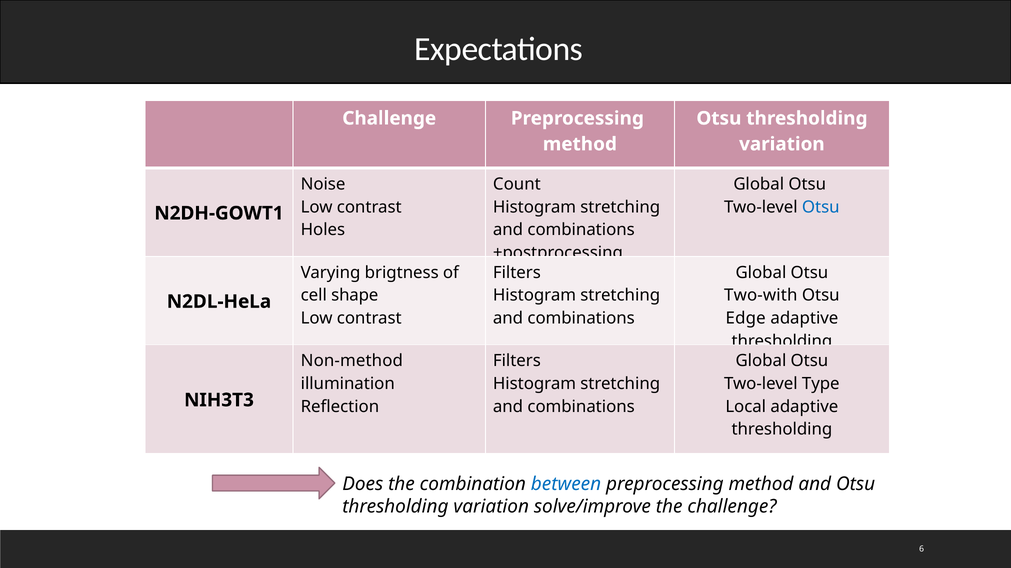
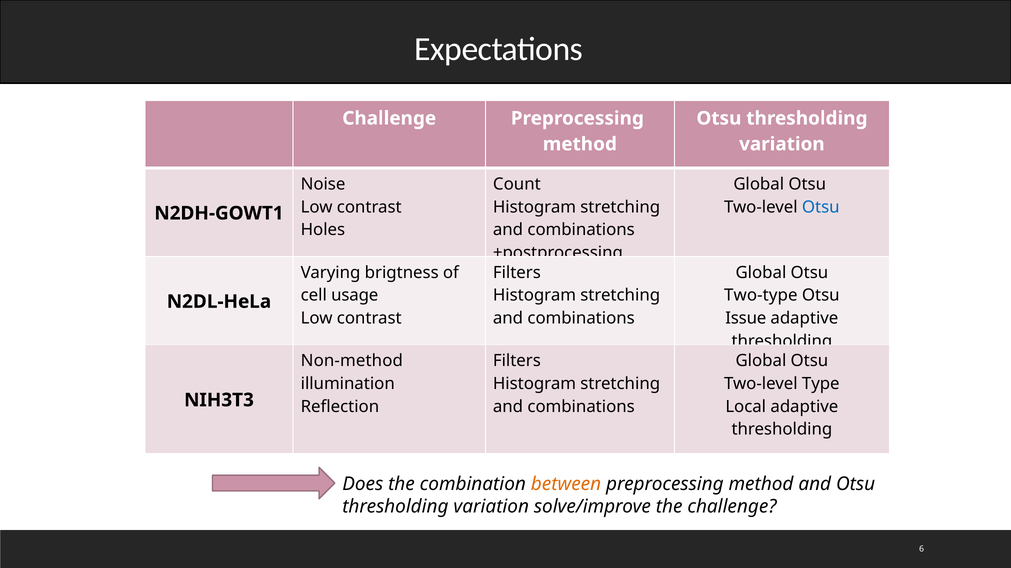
shape: shape -> usage
Two-with: Two-with -> Two-type
Edge: Edge -> Issue
between colour: blue -> orange
